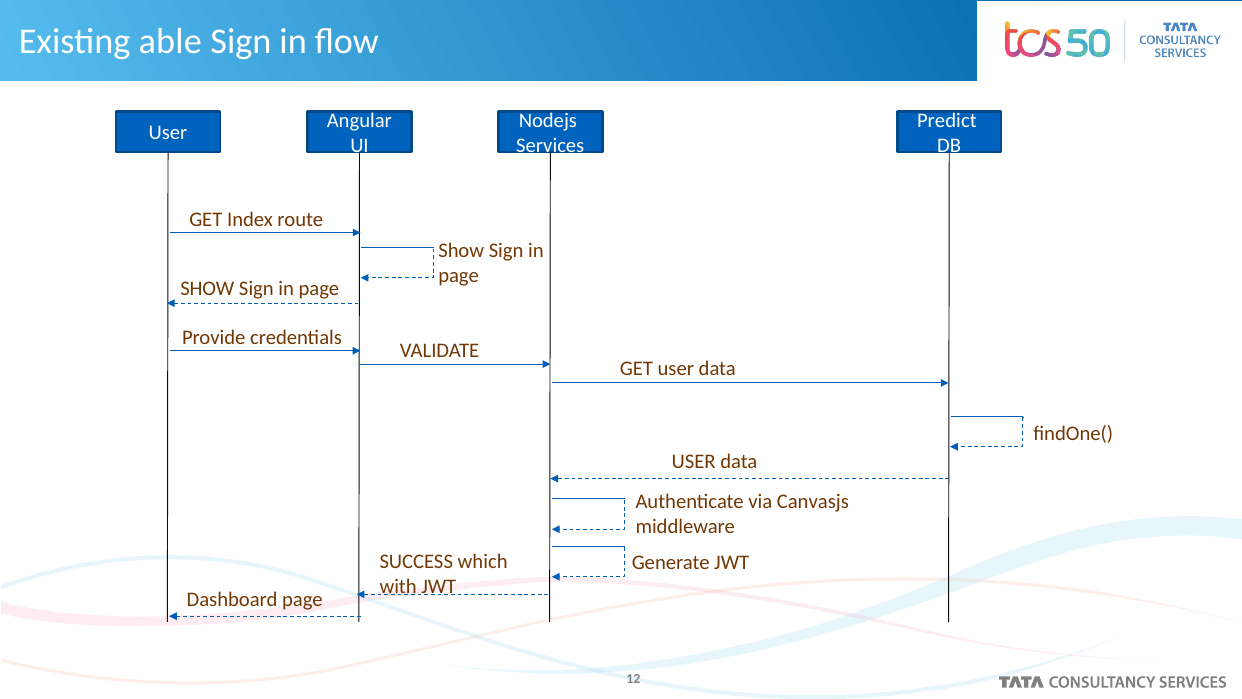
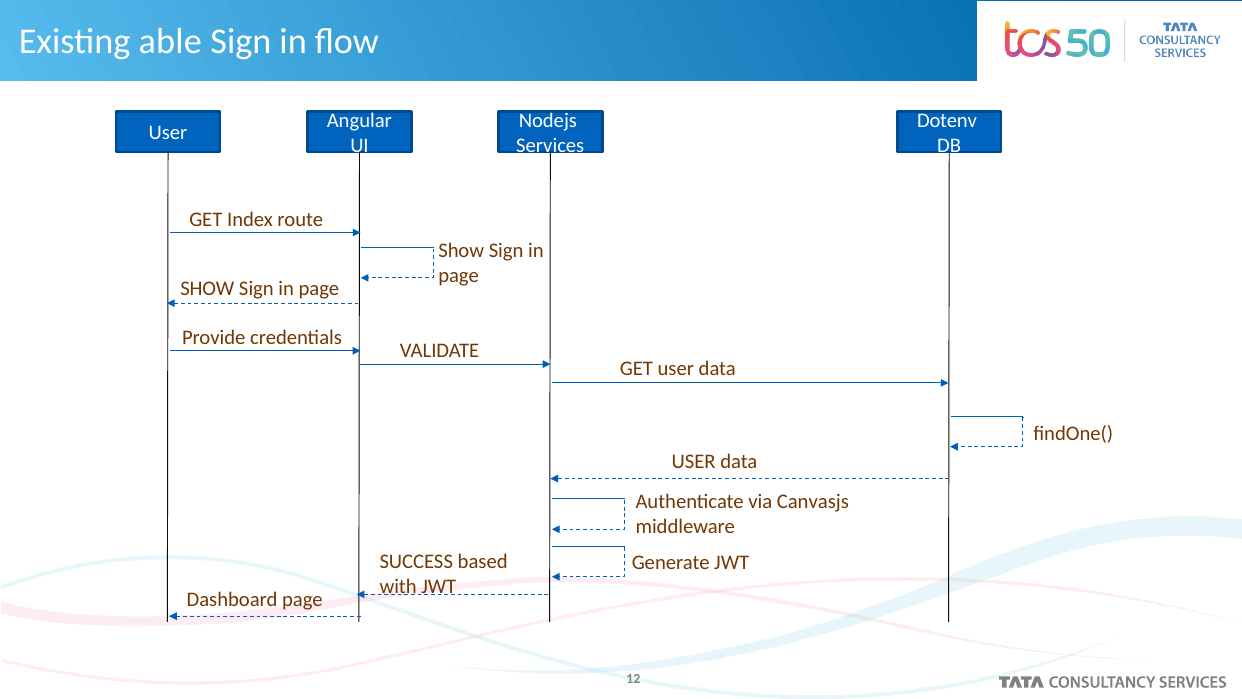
Predict: Predict -> Dotenv
which: which -> based
